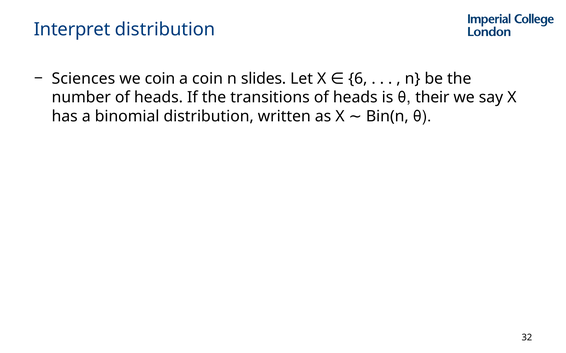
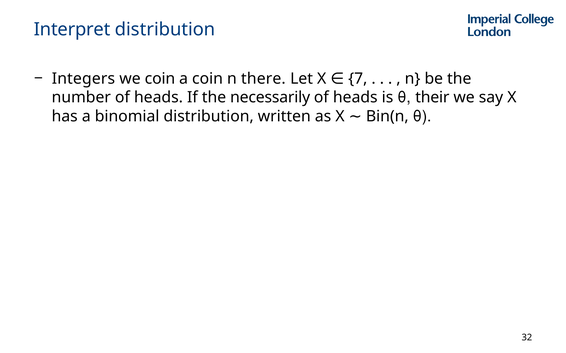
Sciences: Sciences -> Integers
slides: slides -> there
6: 6 -> 7
transitions: transitions -> necessarily
